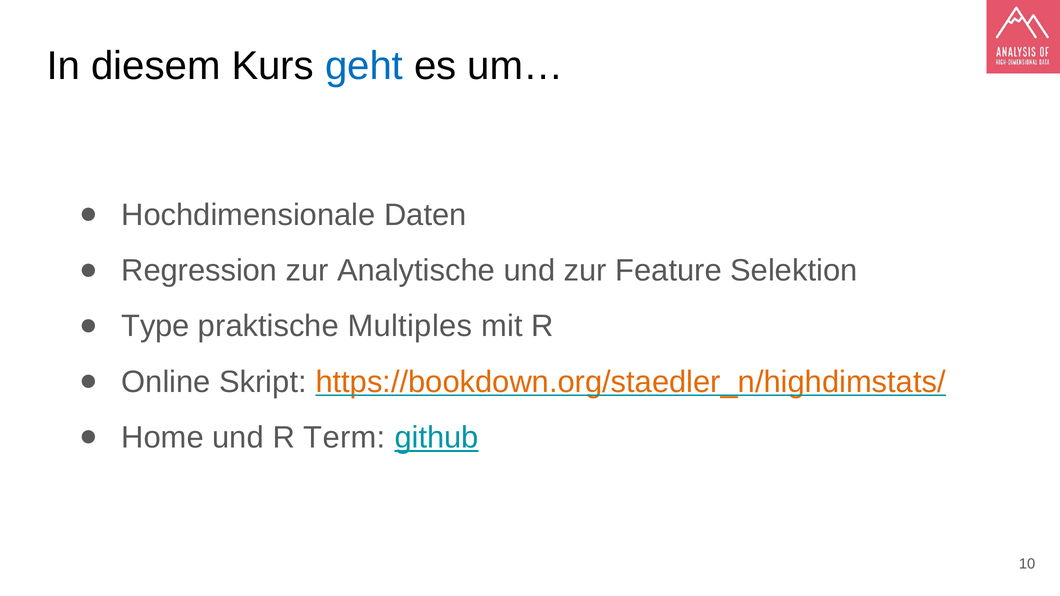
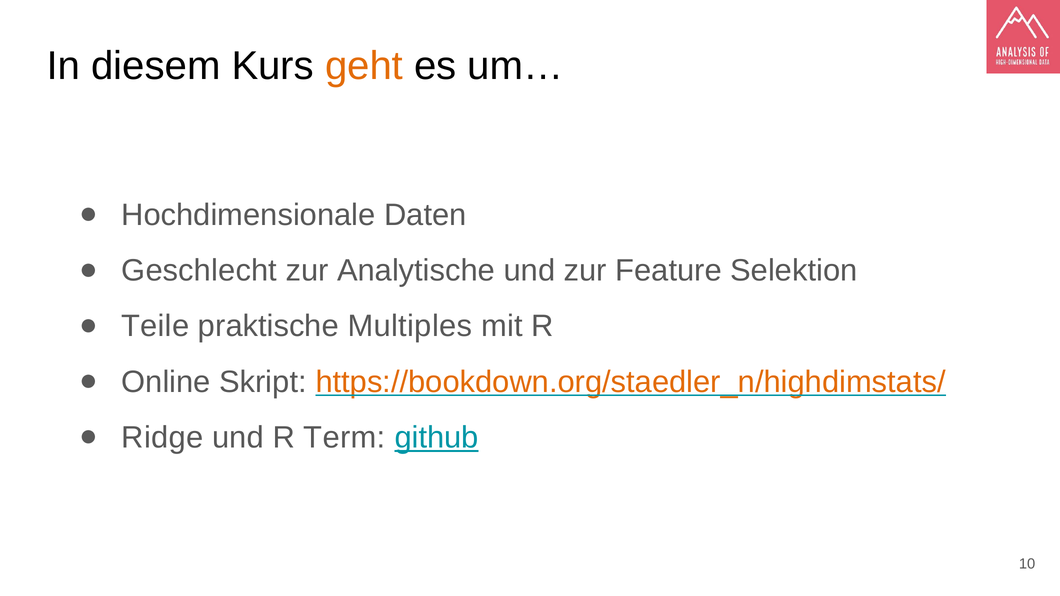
geht colour: blue -> orange
Regression: Regression -> Geschlecht
Type: Type -> Teile
Home: Home -> Ridge
